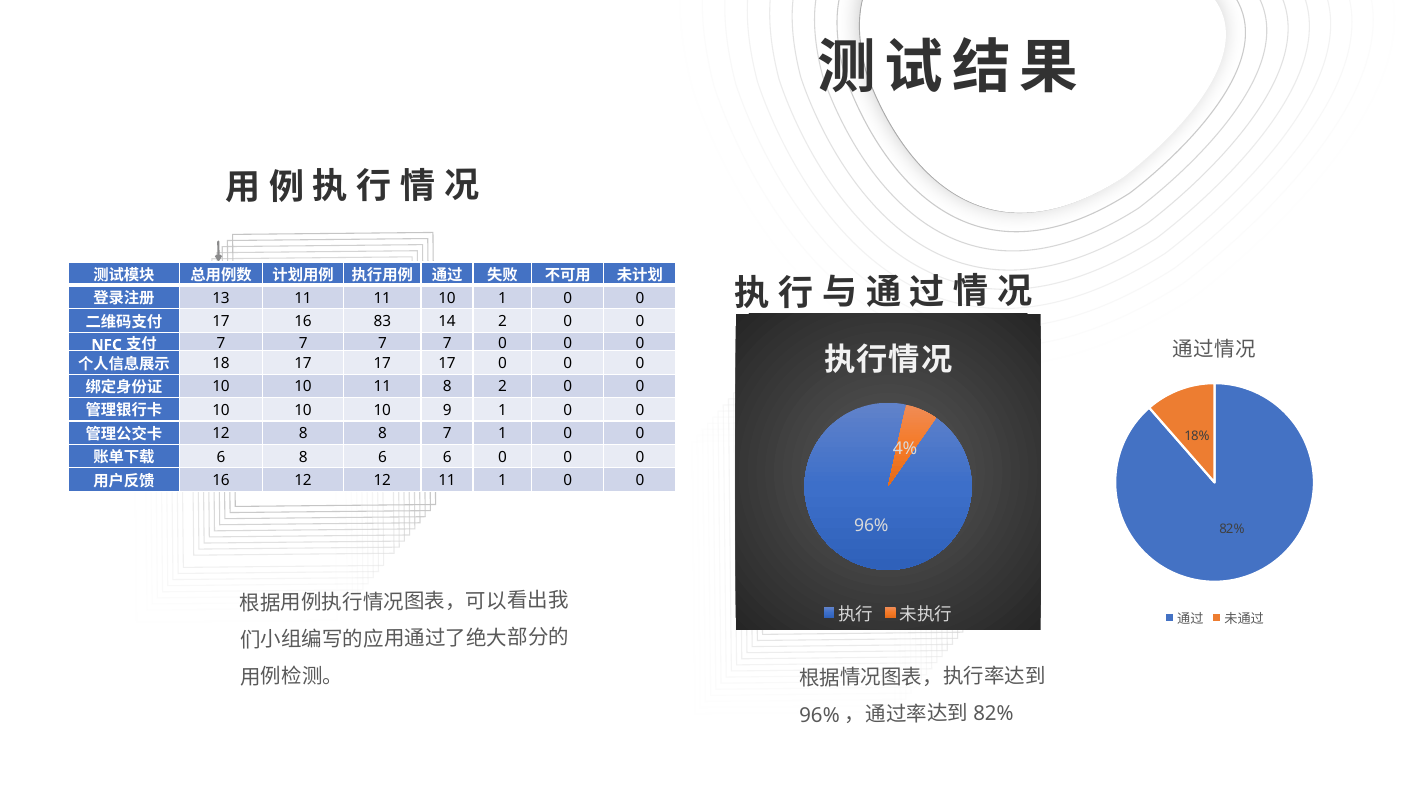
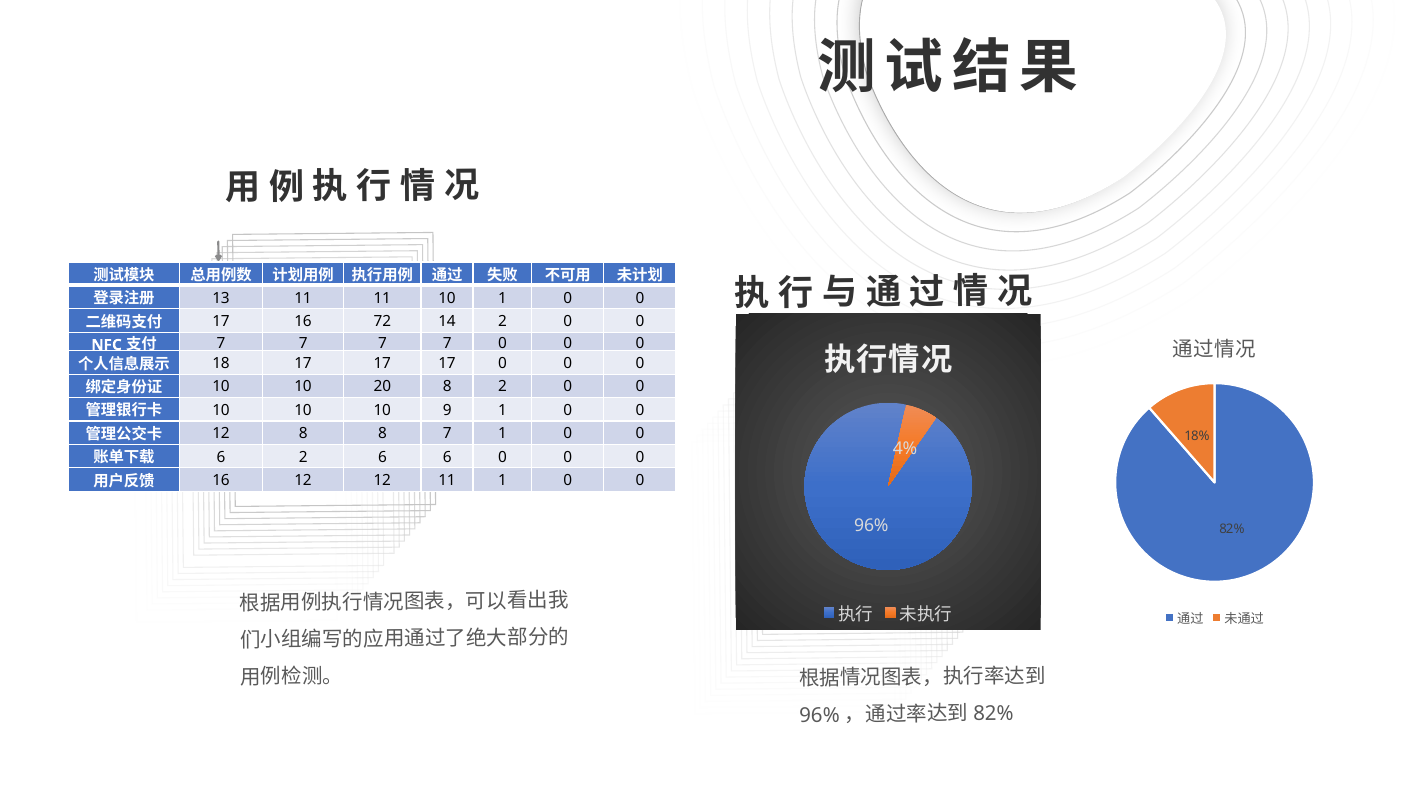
83: 83 -> 72
10 11: 11 -> 20
6 8: 8 -> 2
